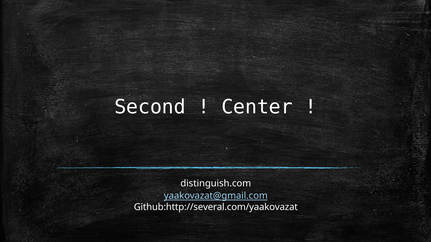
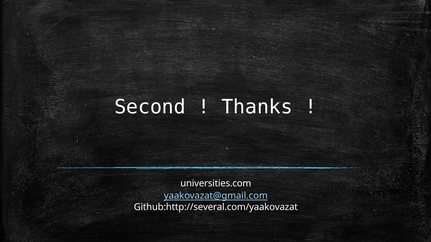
Center: Center -> Thanks
distinguish.com: distinguish.com -> universities.com
